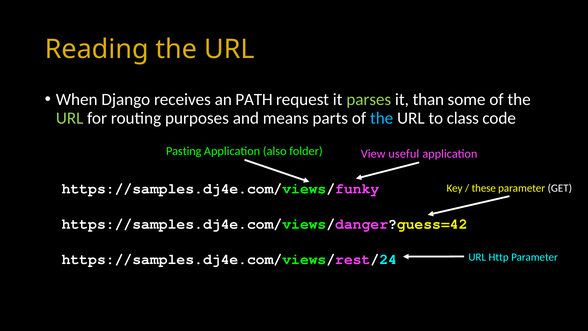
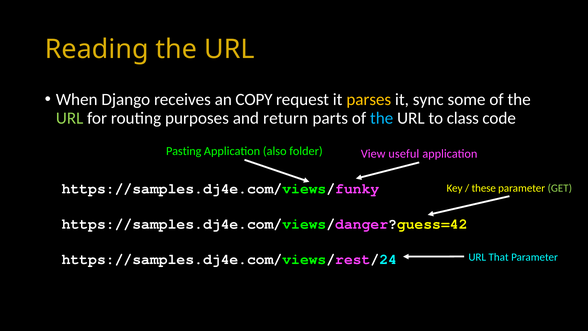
PATH: PATH -> COPY
parses colour: light green -> yellow
than: than -> sync
means: means -> return
GET colour: white -> light green
Http: Http -> That
